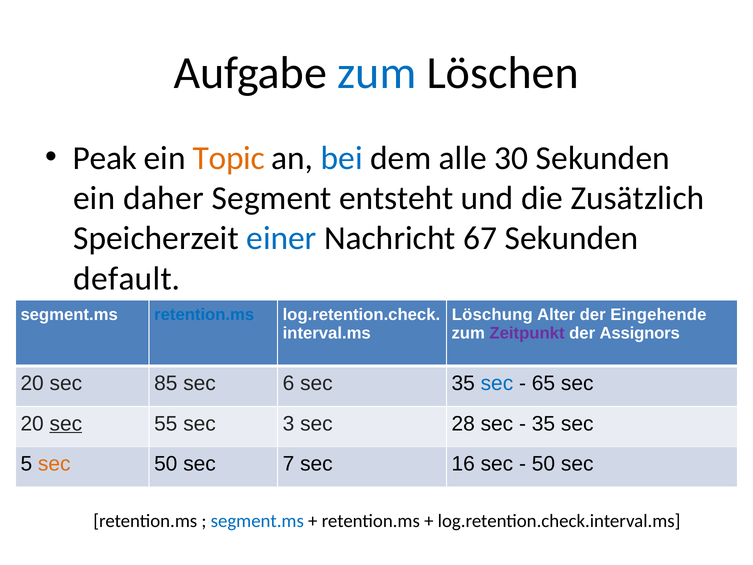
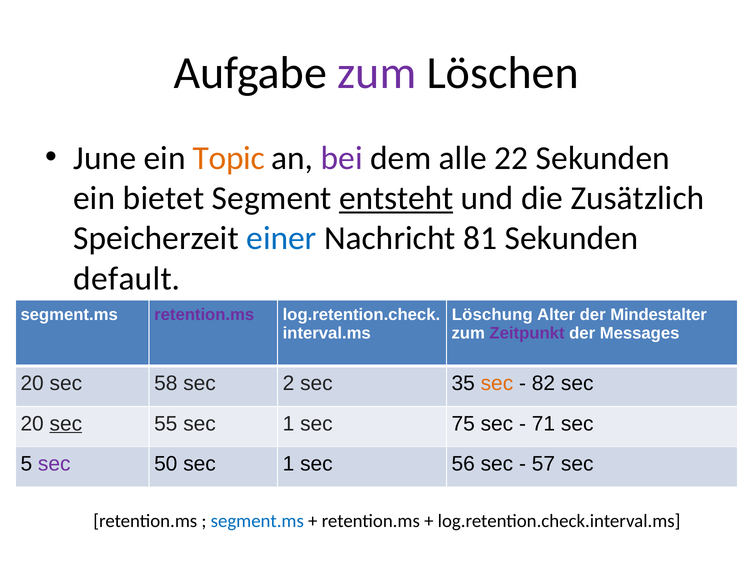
zum at (377, 73) colour: blue -> purple
Peak: Peak -> June
bei colour: blue -> purple
30: 30 -> 22
daher: daher -> bietet
entsteht underline: none -> present
67: 67 -> 81
retention.ms at (204, 314) colour: blue -> purple
Eingehende: Eingehende -> Mindestalter
Assignors: Assignors -> Messages
85: 85 -> 58
6: 6 -> 2
sec at (497, 383) colour: blue -> orange
65: 65 -> 82
55 sec 3: 3 -> 1
28: 28 -> 75
35 at (543, 423): 35 -> 71
sec at (54, 464) colour: orange -> purple
50 sec 7: 7 -> 1
16: 16 -> 56
50 at (543, 464): 50 -> 57
